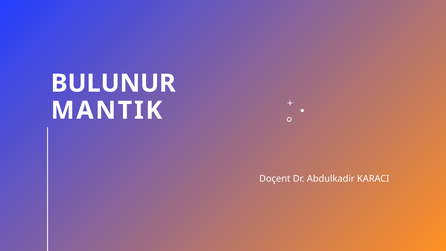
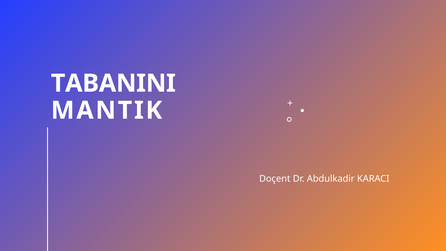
BULUNUR: BULUNUR -> TABANINI
